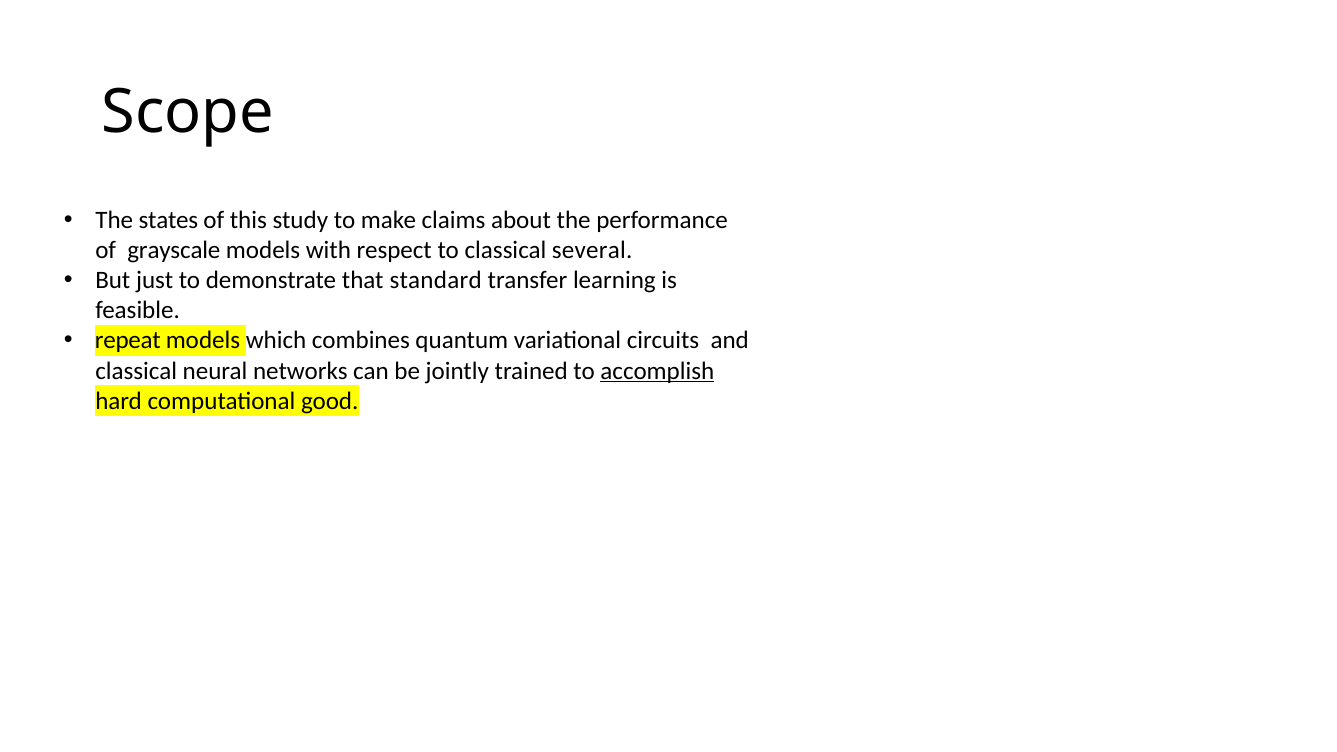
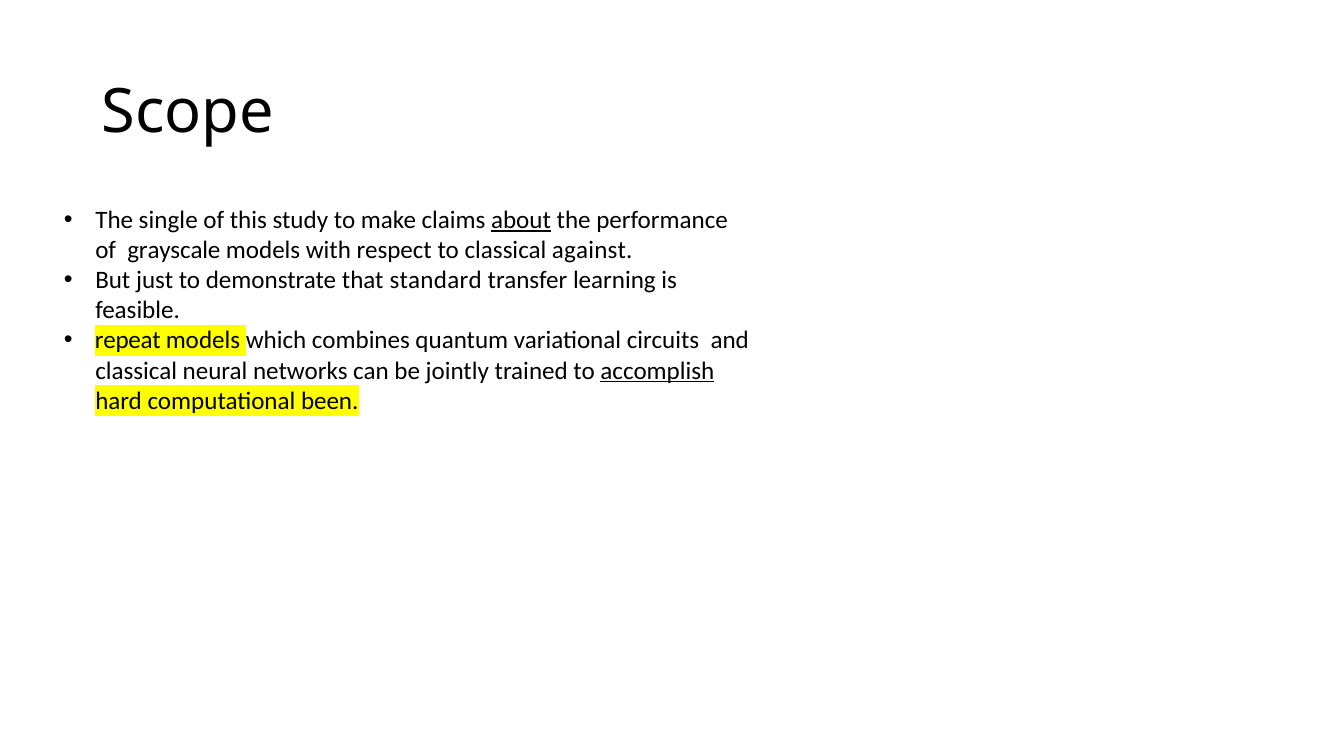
states: states -> single
about underline: none -> present
several: several -> against
good: good -> been
